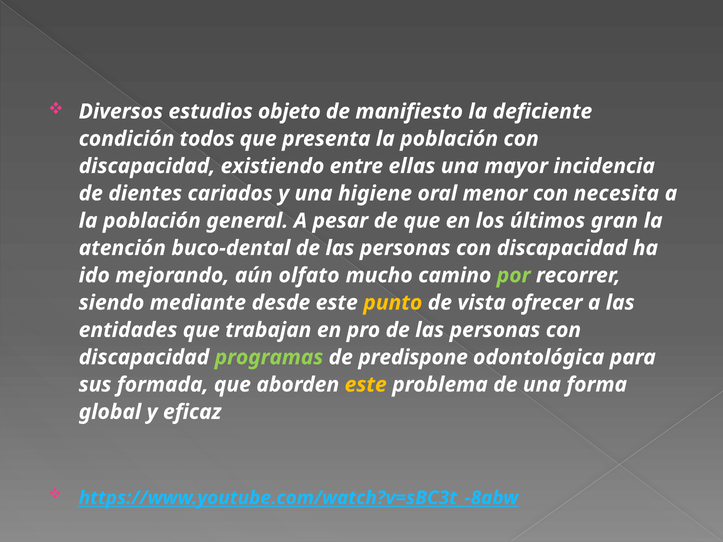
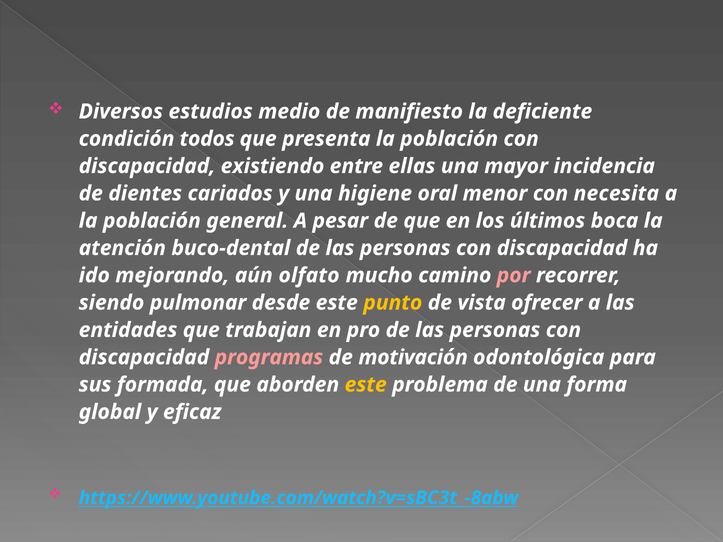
objeto: objeto -> medio
gran: gran -> boca
por colour: light green -> pink
mediante: mediante -> pulmonar
programas colour: light green -> pink
predispone: predispone -> motivación
